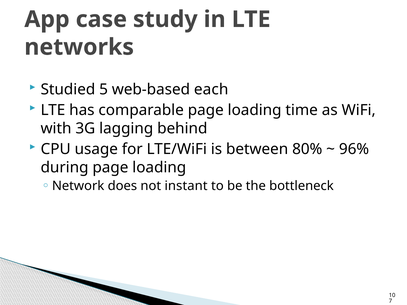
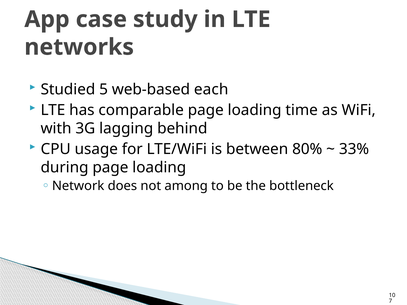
96%: 96% -> 33%
instant: instant -> among
